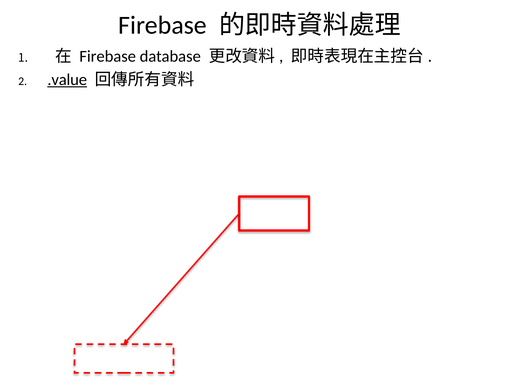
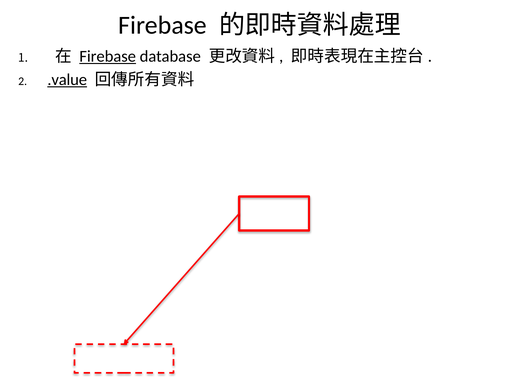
Firebase at (108, 56) underline: none -> present
